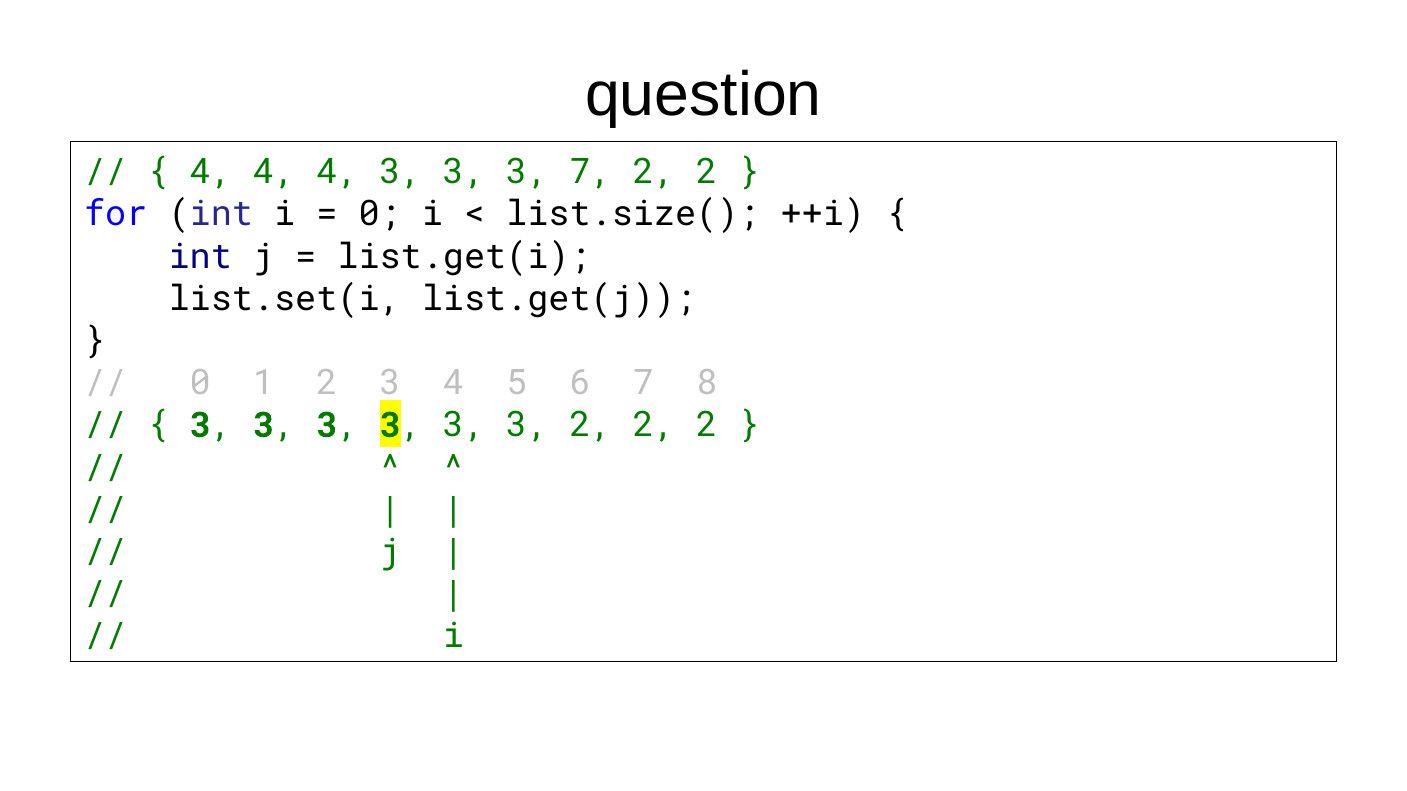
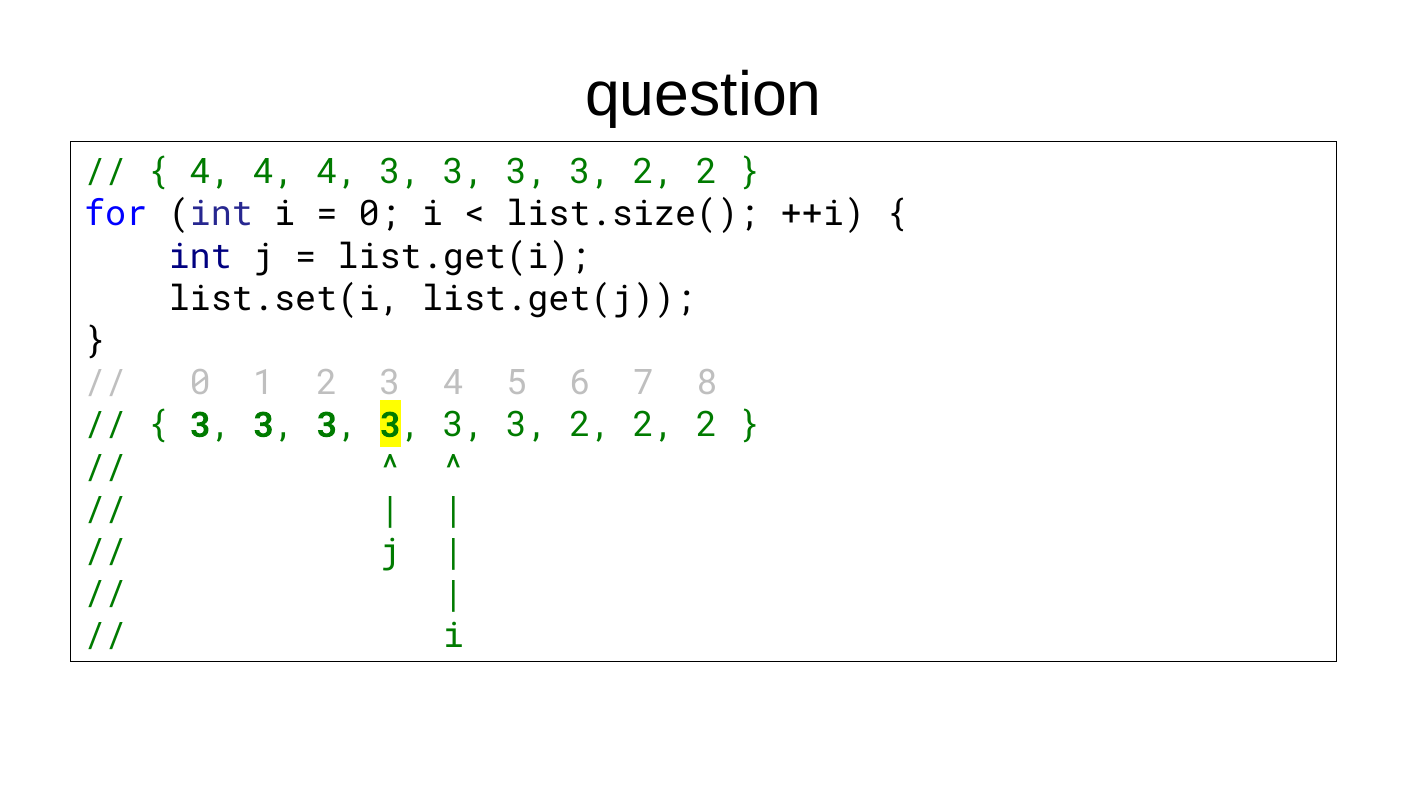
7 at (591, 172): 7 -> 3
